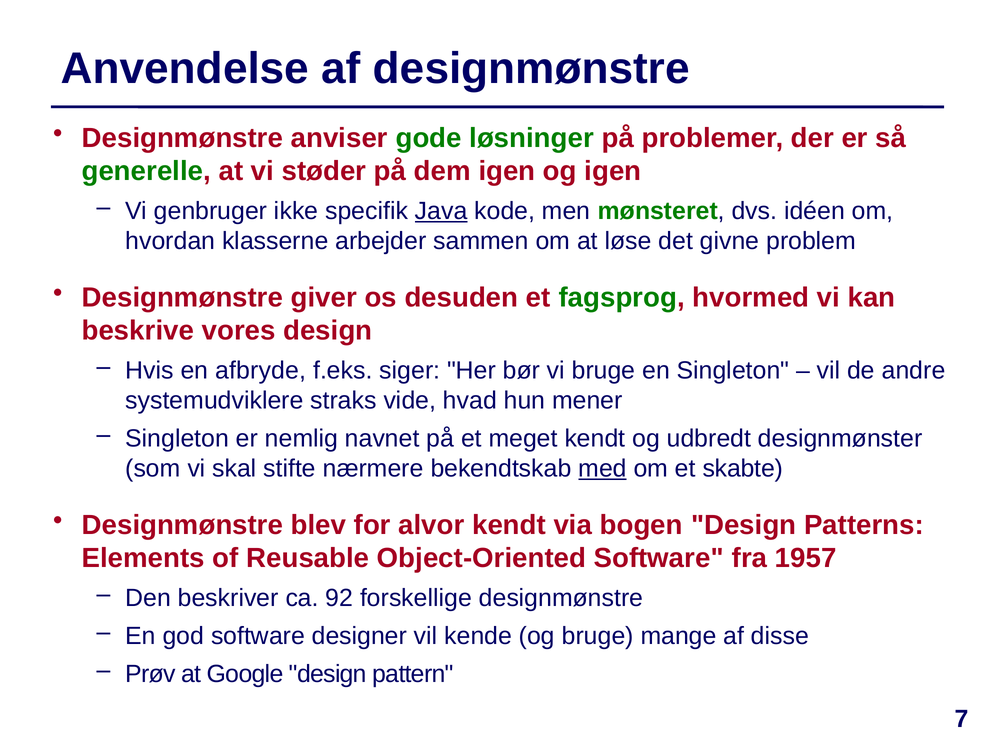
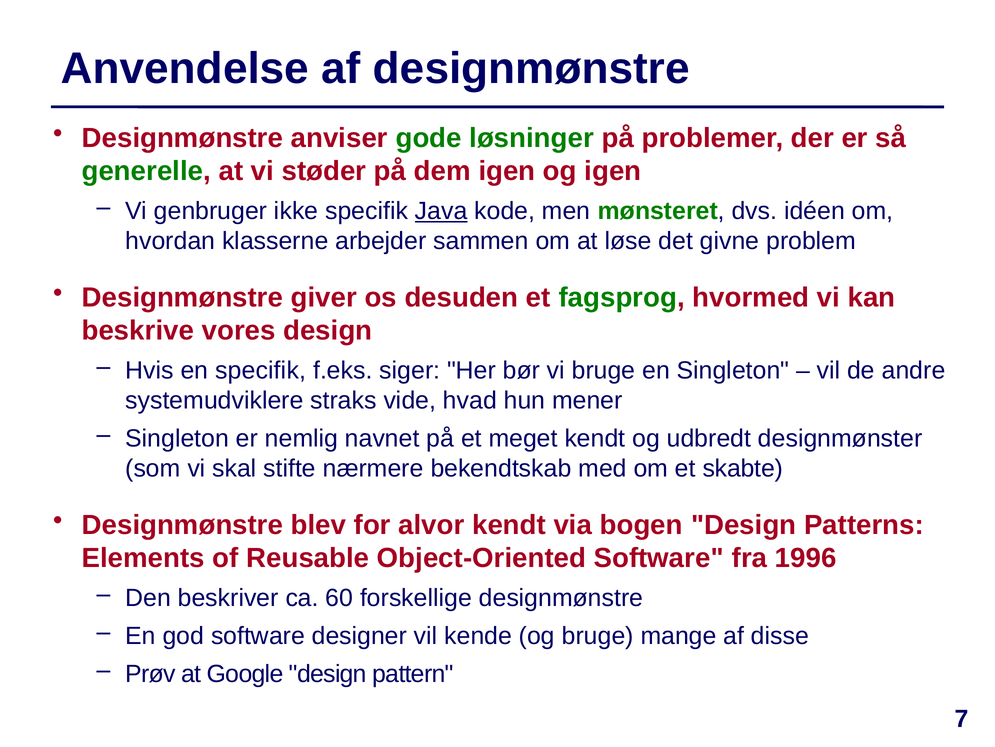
en afbryde: afbryde -> specifik
med underline: present -> none
1957: 1957 -> 1996
92: 92 -> 60
